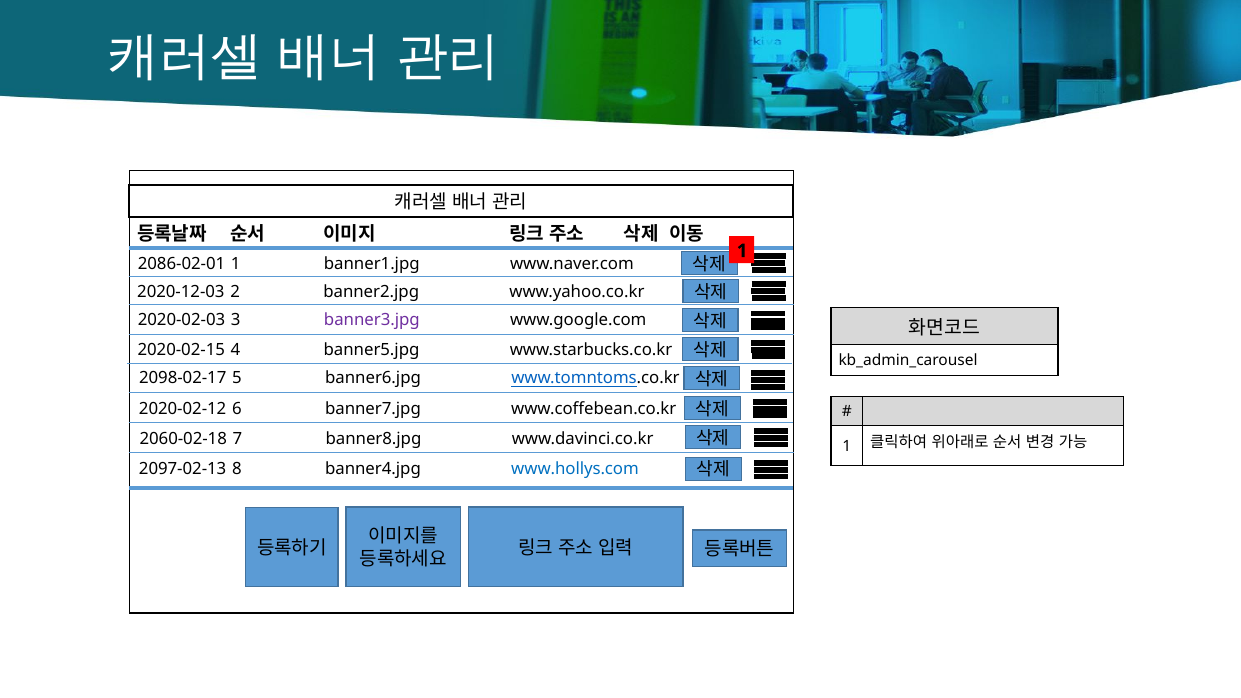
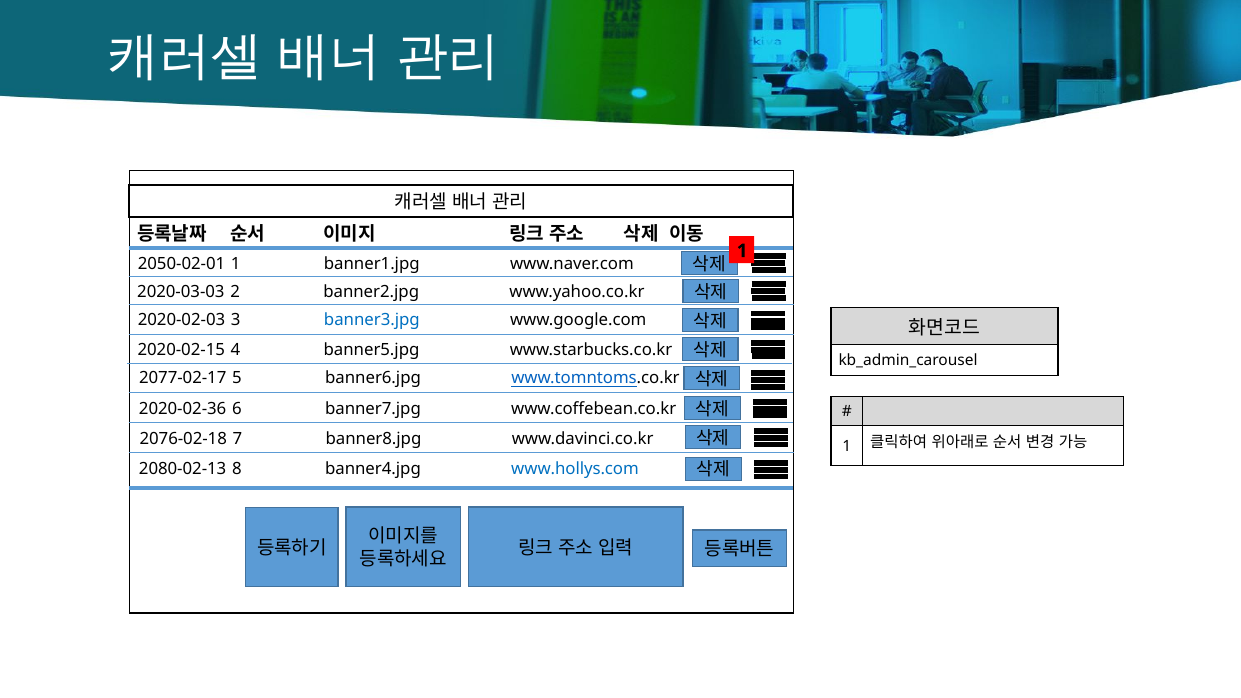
2086-02-01: 2086-02-01 -> 2050-02-01
2020-12-03: 2020-12-03 -> 2020-03-03
banner3.jpg colour: purple -> blue
2098-02-17: 2098-02-17 -> 2077-02-17
2020-02-12: 2020-02-12 -> 2020-02-36
2060-02-18: 2060-02-18 -> 2076-02-18
2097-02-13: 2097-02-13 -> 2080-02-13
